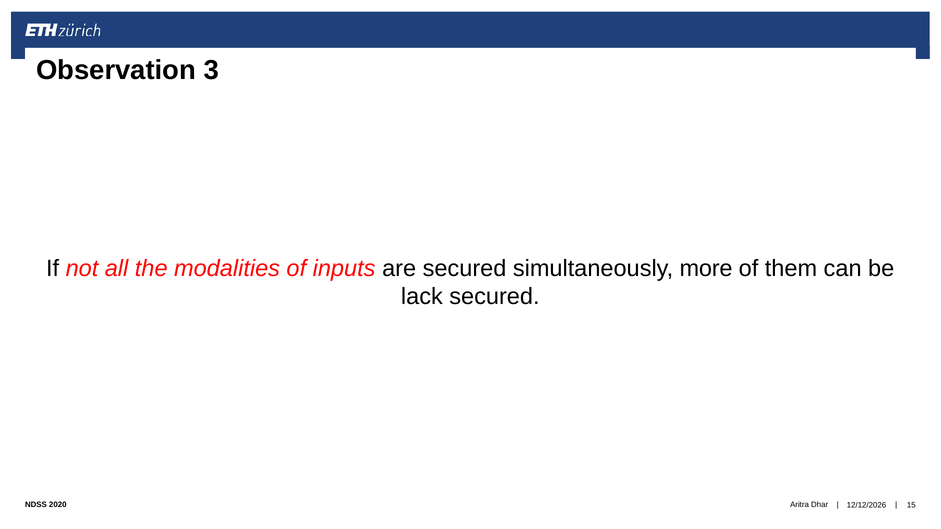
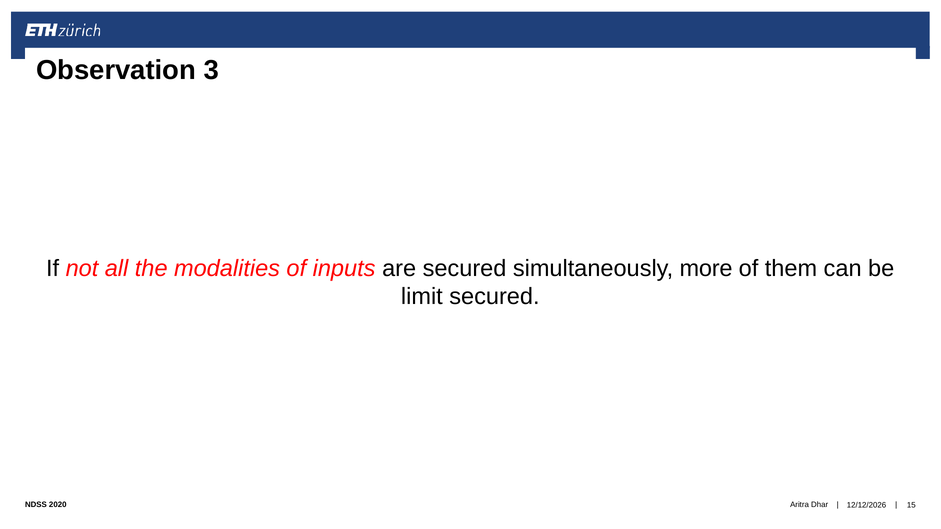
lack: lack -> limit
